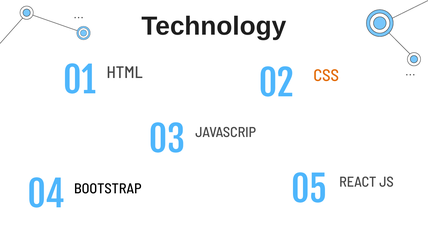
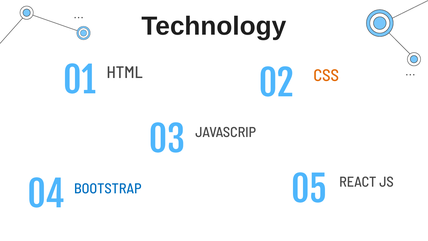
BOOTSTRAP colour: black -> blue
